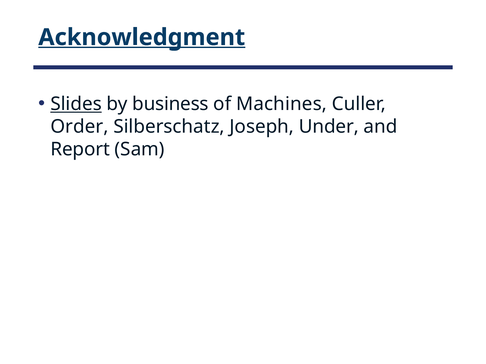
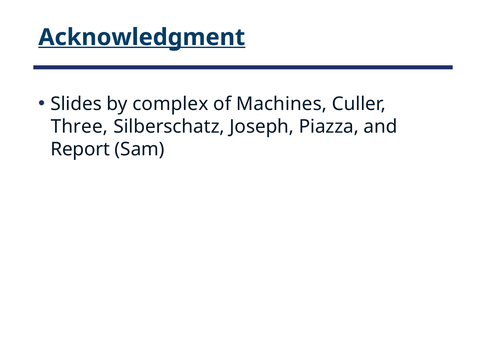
Slides underline: present -> none
business: business -> complex
Order: Order -> Three
Under: Under -> Piazza
